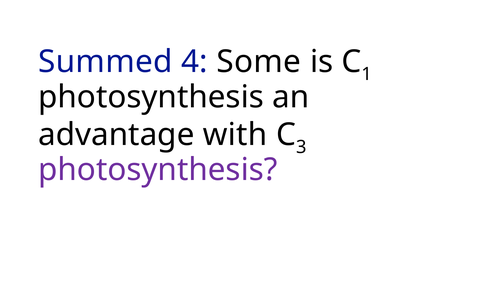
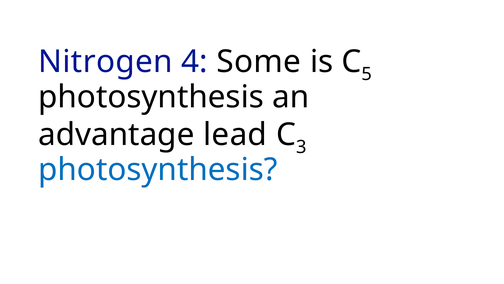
Summed: Summed -> Nitrogen
1: 1 -> 5
with: with -> lead
photosynthesis at (158, 169) colour: purple -> blue
